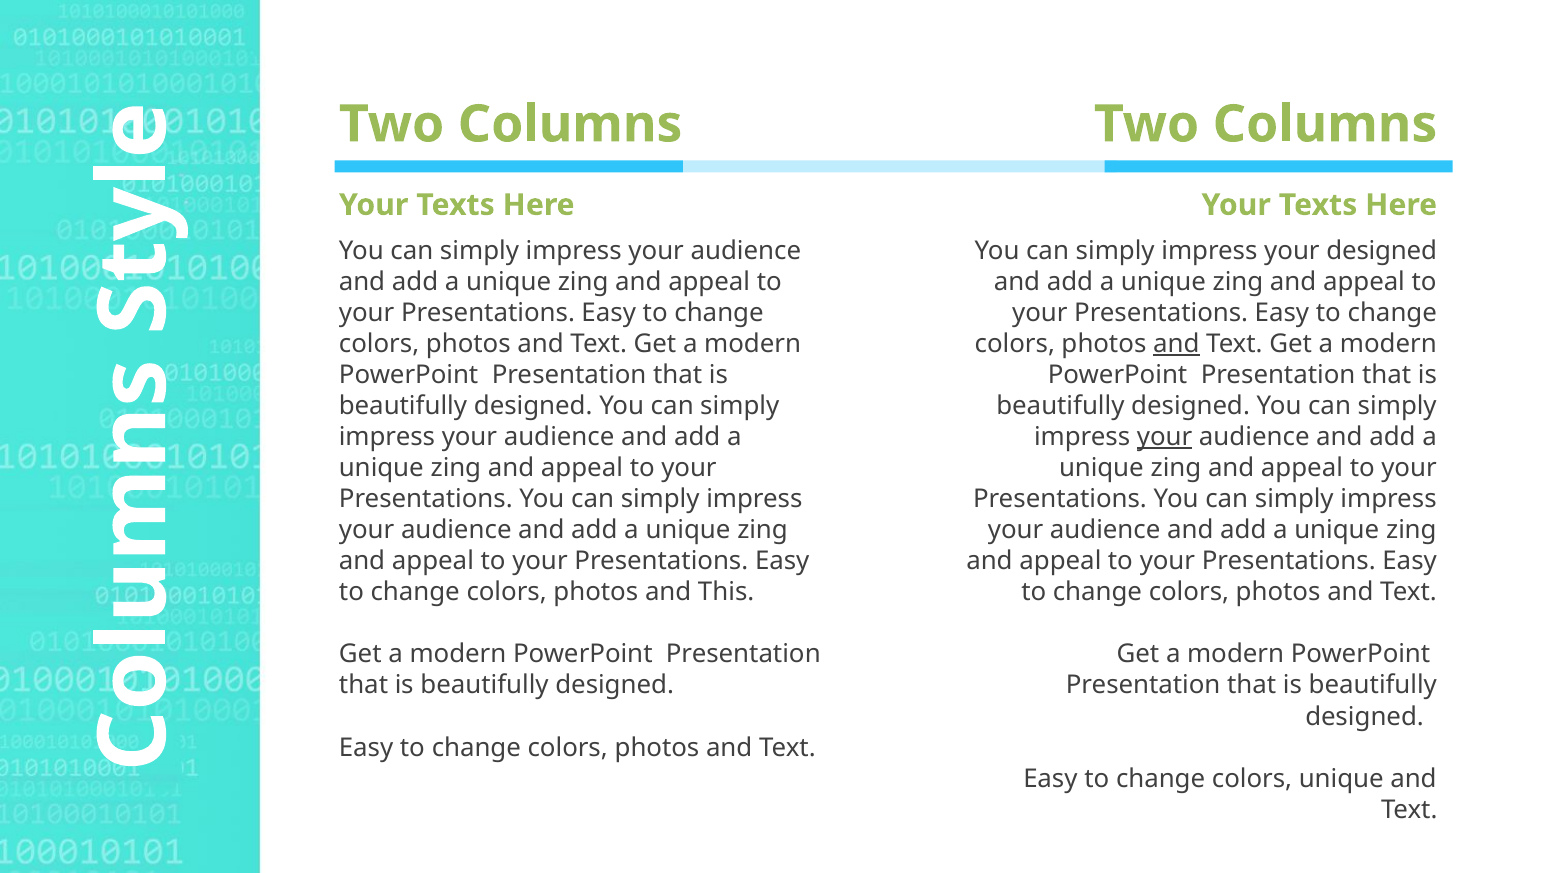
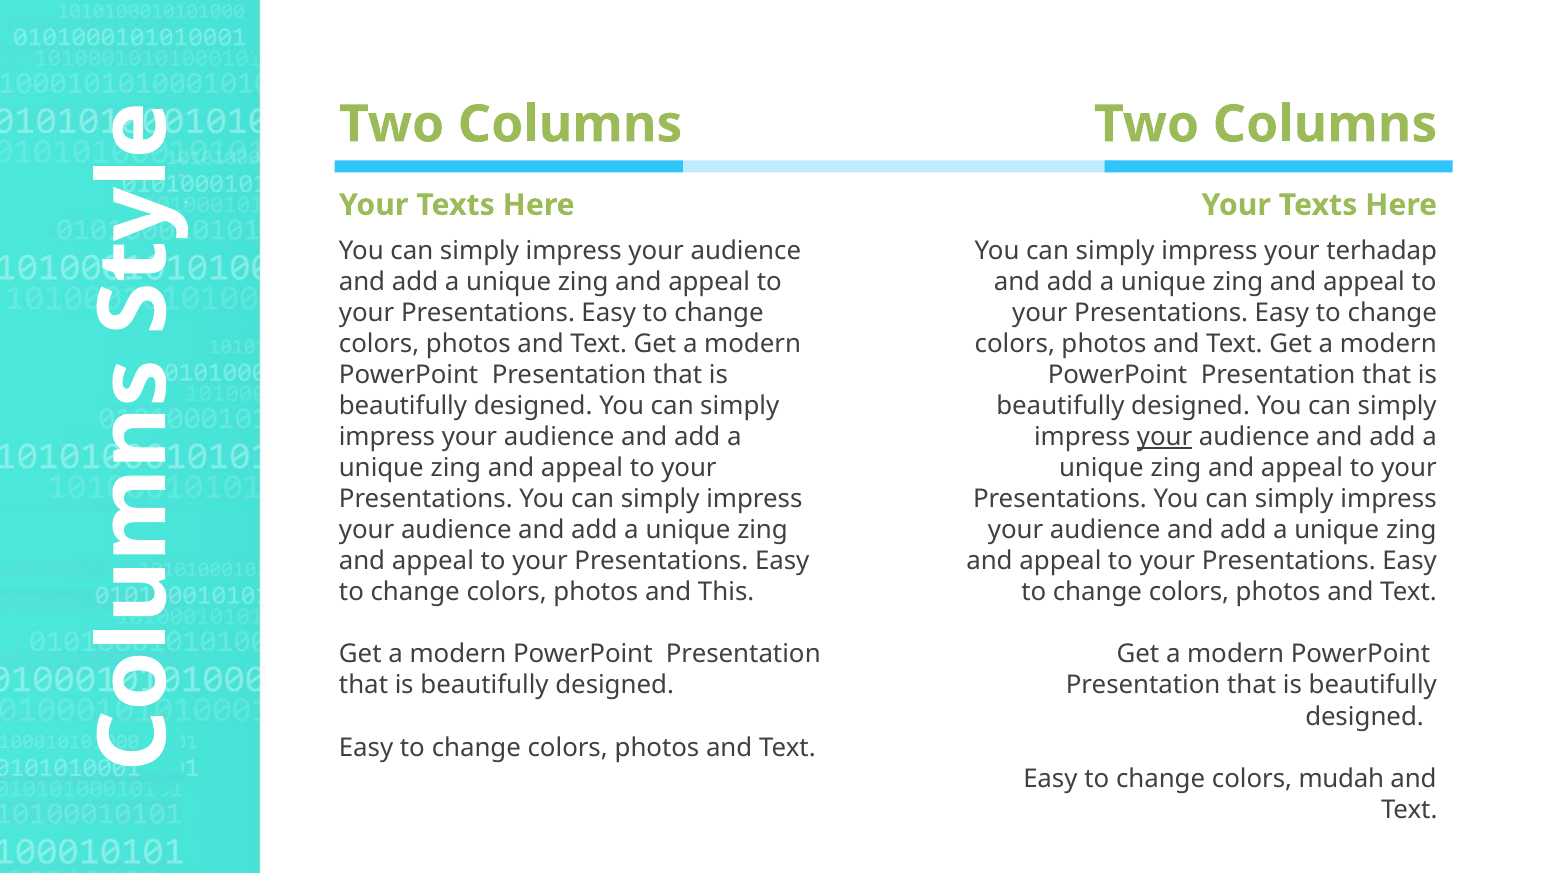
your designed: designed -> terhadap
and at (1176, 344) underline: present -> none
colors unique: unique -> mudah
